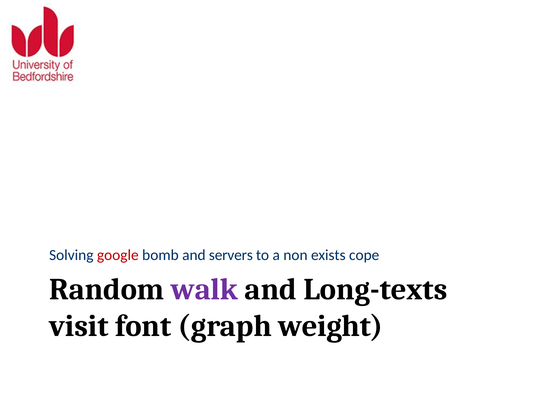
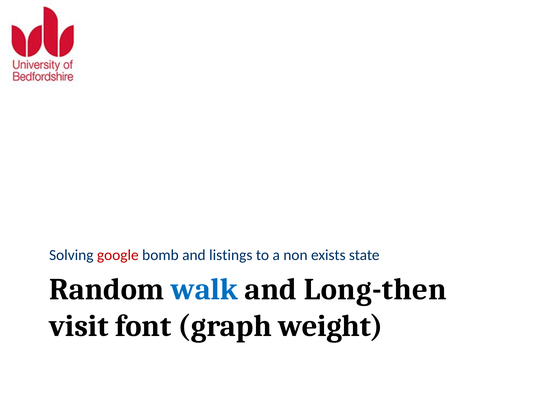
servers: servers -> listings
cope: cope -> state
walk colour: purple -> blue
Long-texts: Long-texts -> Long-then
